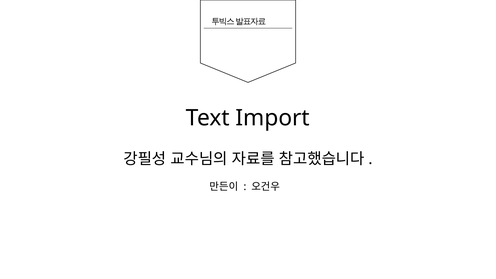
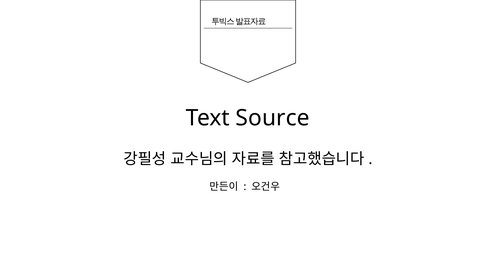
Import: Import -> Source
